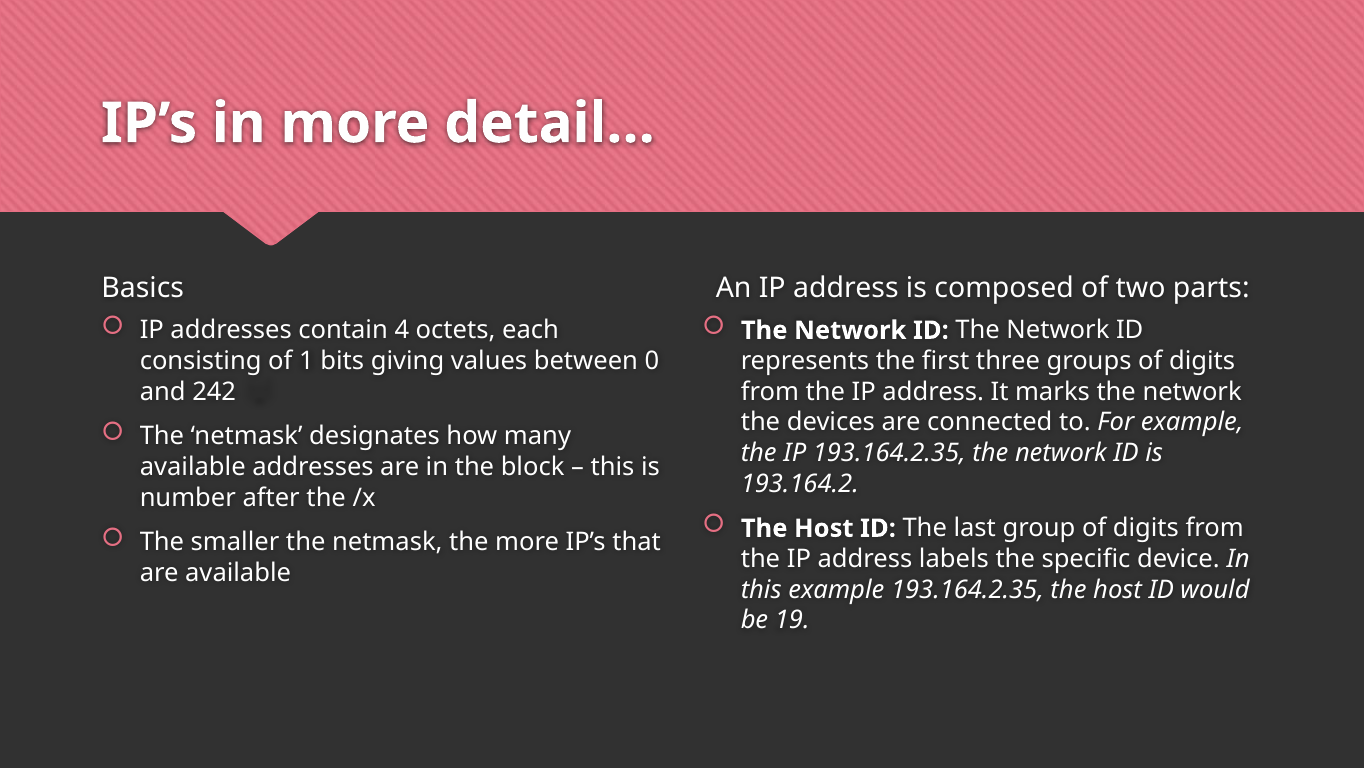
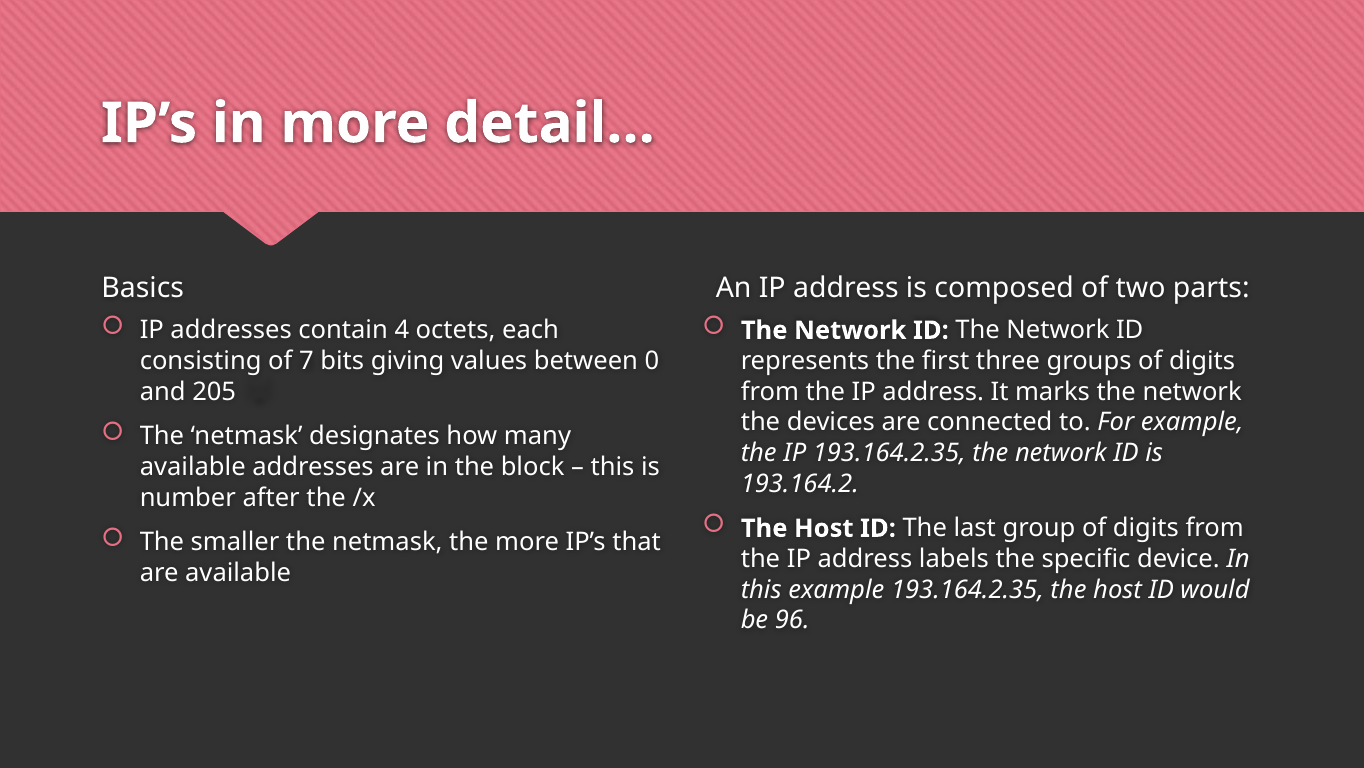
1: 1 -> 7
242: 242 -> 205
19: 19 -> 96
